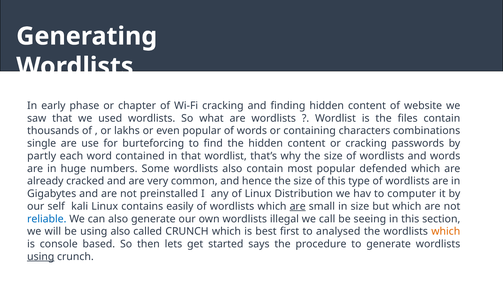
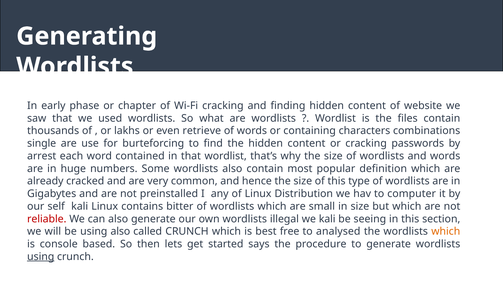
even popular: popular -> retrieve
partly: partly -> arrest
defended: defended -> definition
easily: easily -> bitter
are at (298, 206) underline: present -> none
reliable colour: blue -> red
we call: call -> kali
first: first -> free
